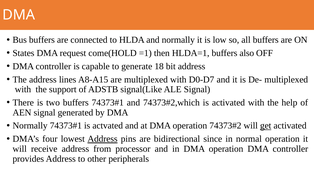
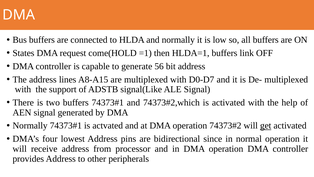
also: also -> link
18: 18 -> 56
Address at (103, 139) underline: present -> none
